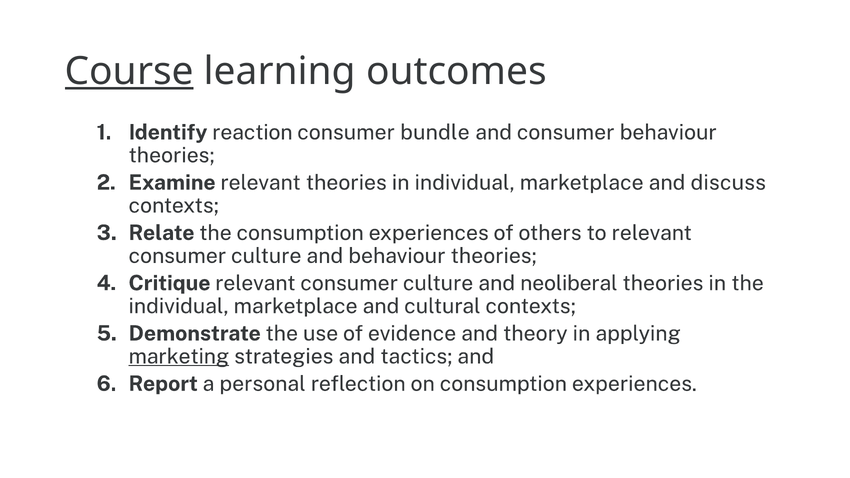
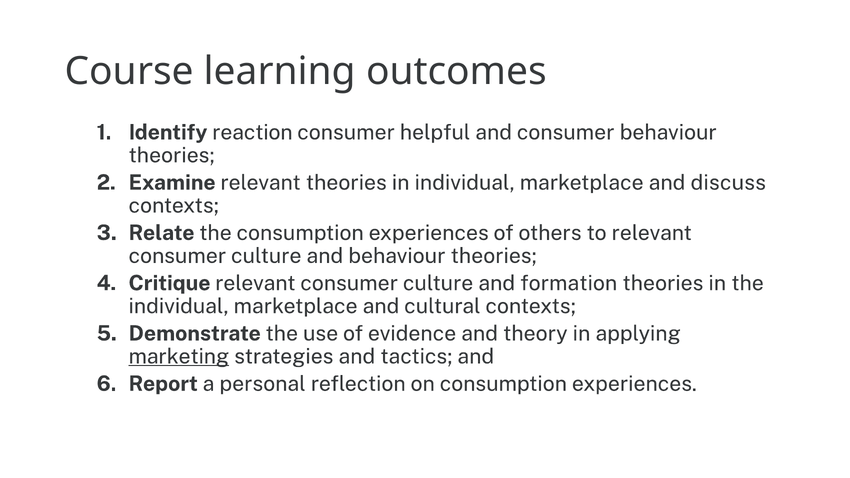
Course underline: present -> none
bundle: bundle -> helpful
neoliberal: neoliberal -> formation
